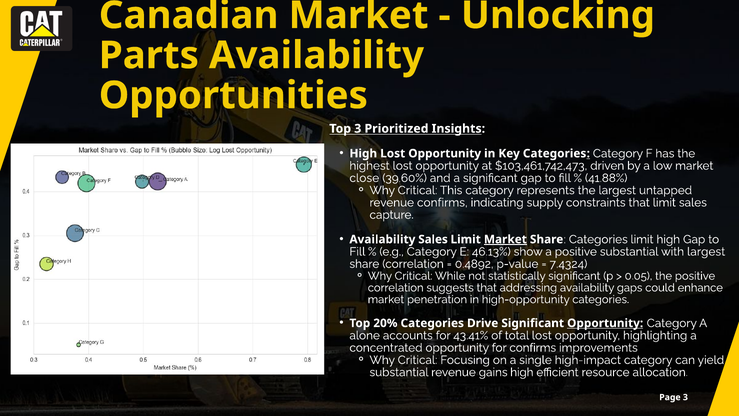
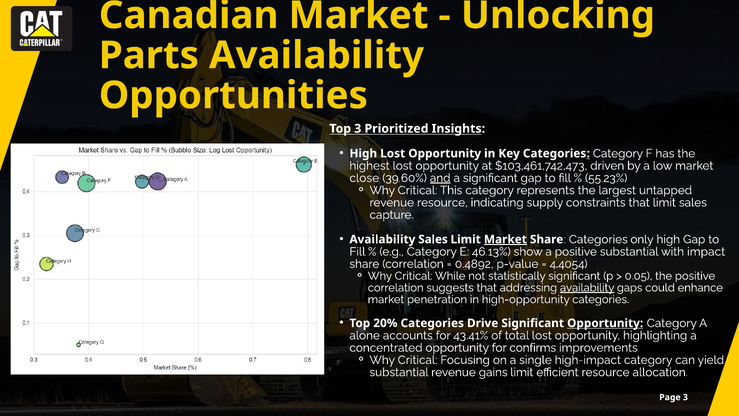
and underline: none -> present
41.88%: 41.88% -> 55.23%
revenue confirms: confirms -> resource
Categories limit: limit -> only
with largest: largest -> impact
7.4324: 7.4324 -> 4.4054
availability at (587, 287) underline: none -> present
gains high: high -> limit
